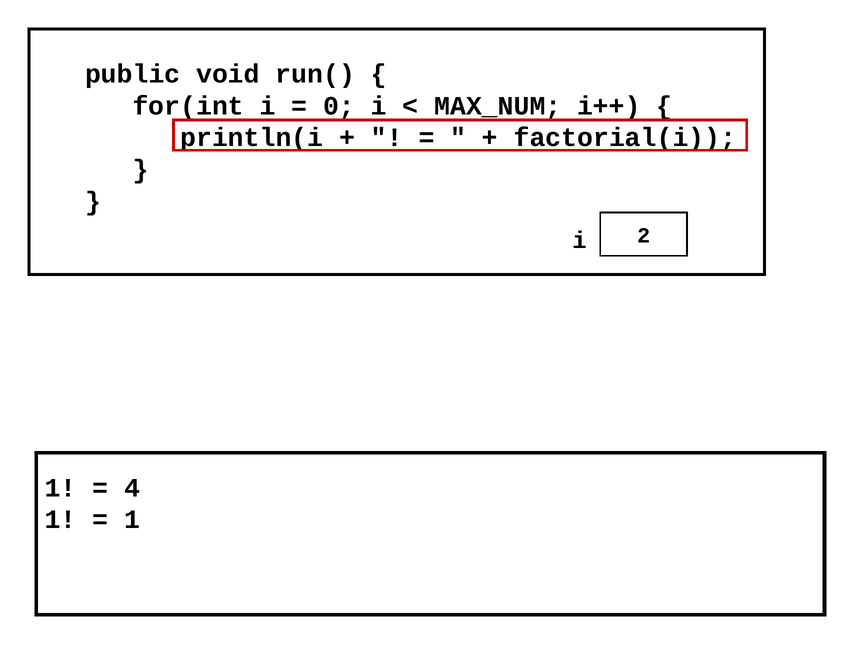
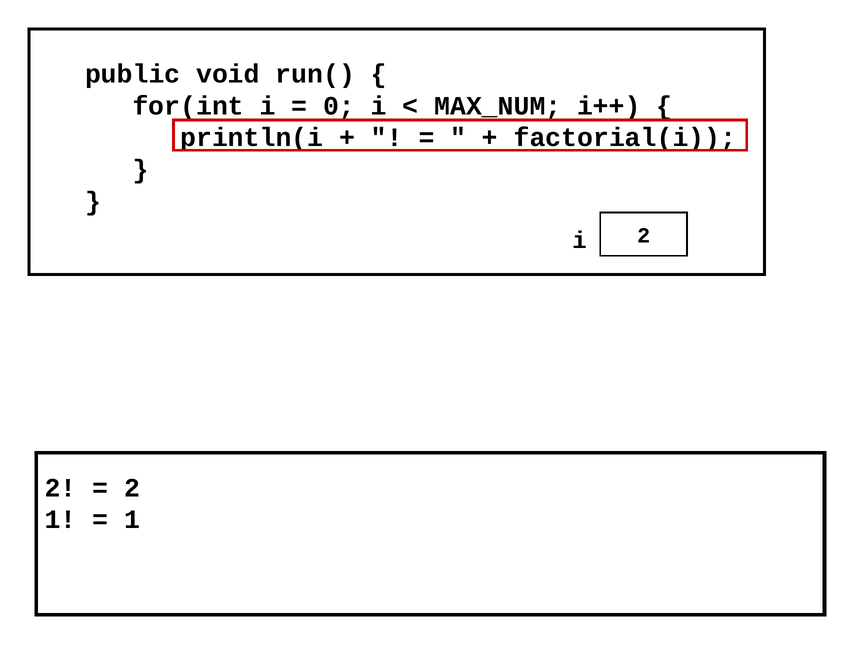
1 at (61, 488): 1 -> 2
4 at (132, 488): 4 -> 2
